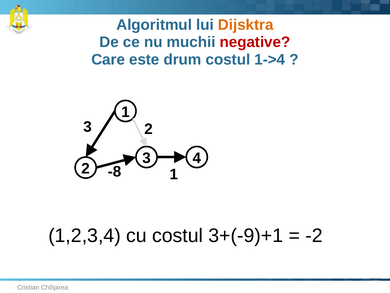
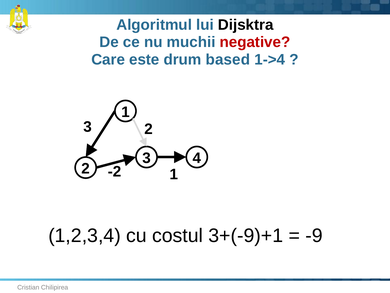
Dijsktra colour: orange -> black
drum costul: costul -> based
-8: -8 -> -2
-2: -2 -> -9
